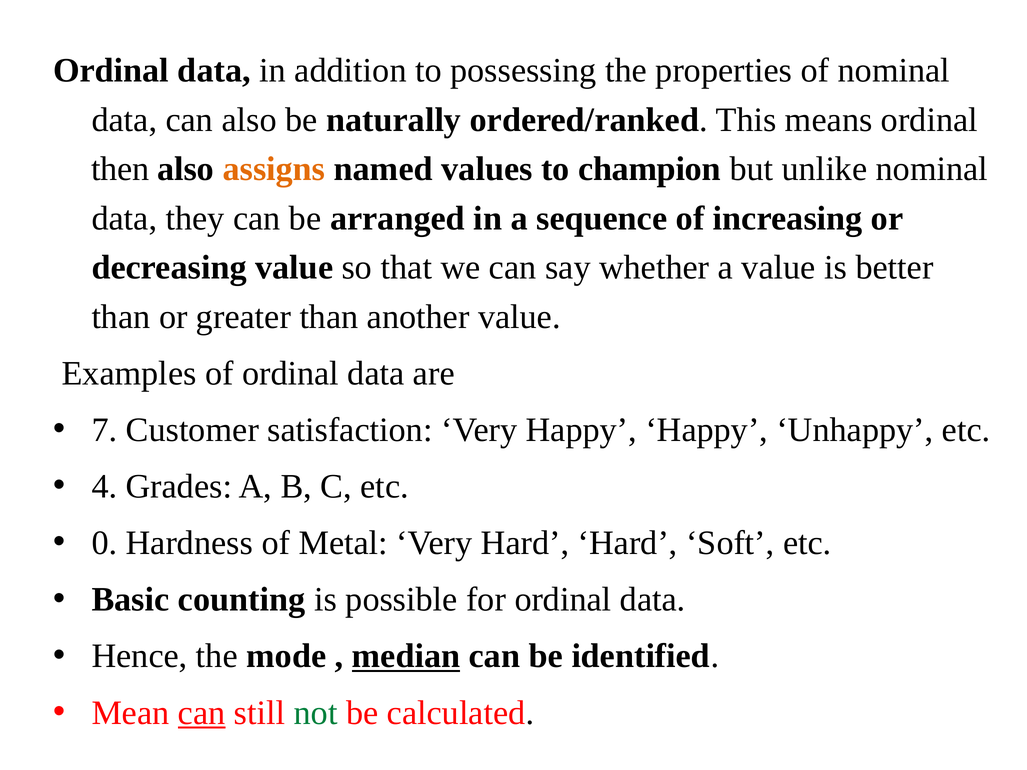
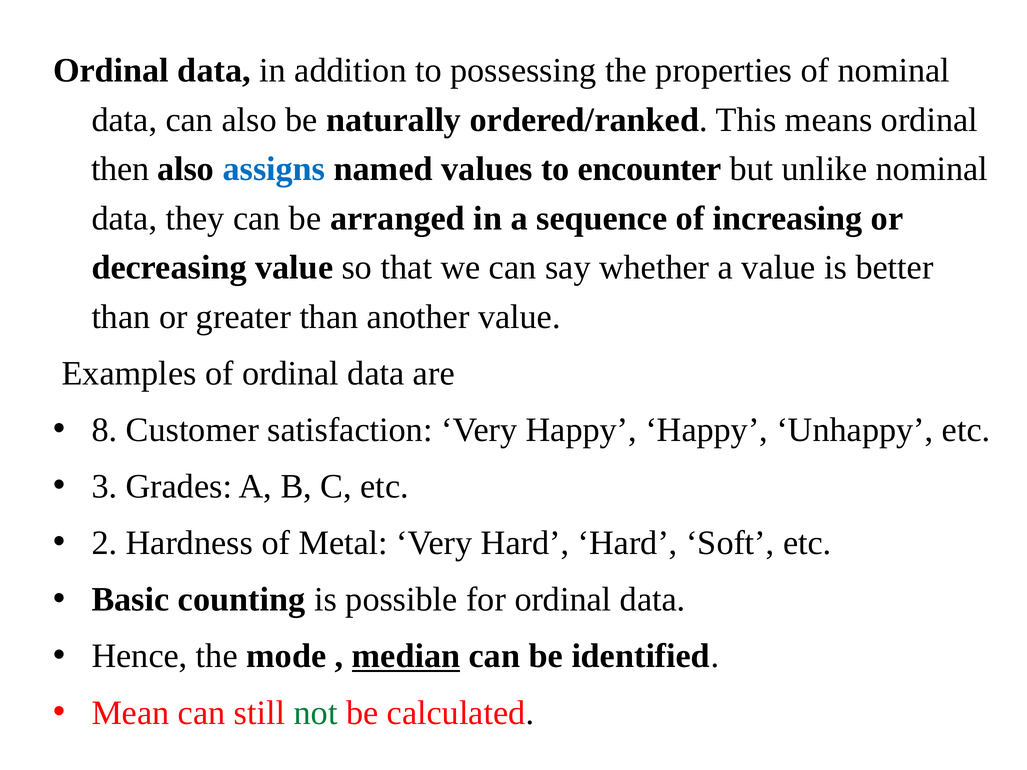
assigns colour: orange -> blue
champion: champion -> encounter
7: 7 -> 8
4: 4 -> 3
0: 0 -> 2
can at (202, 713) underline: present -> none
